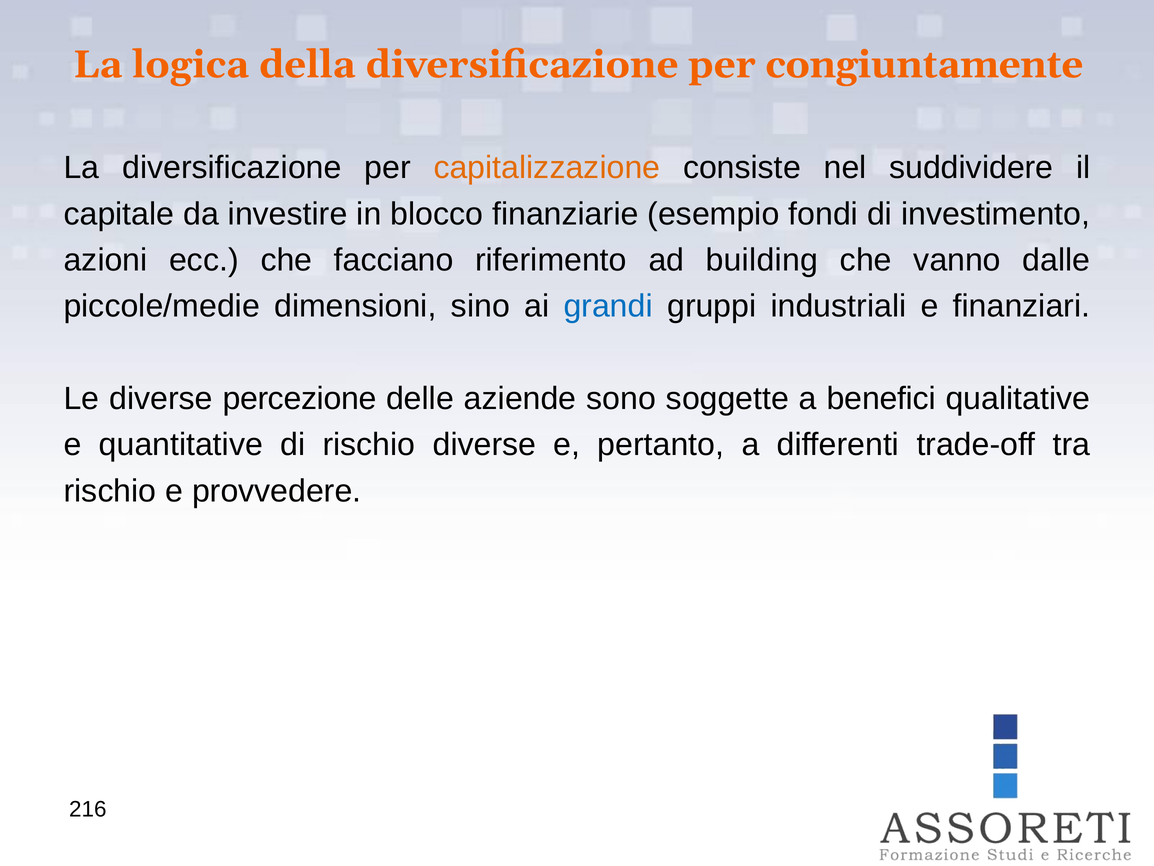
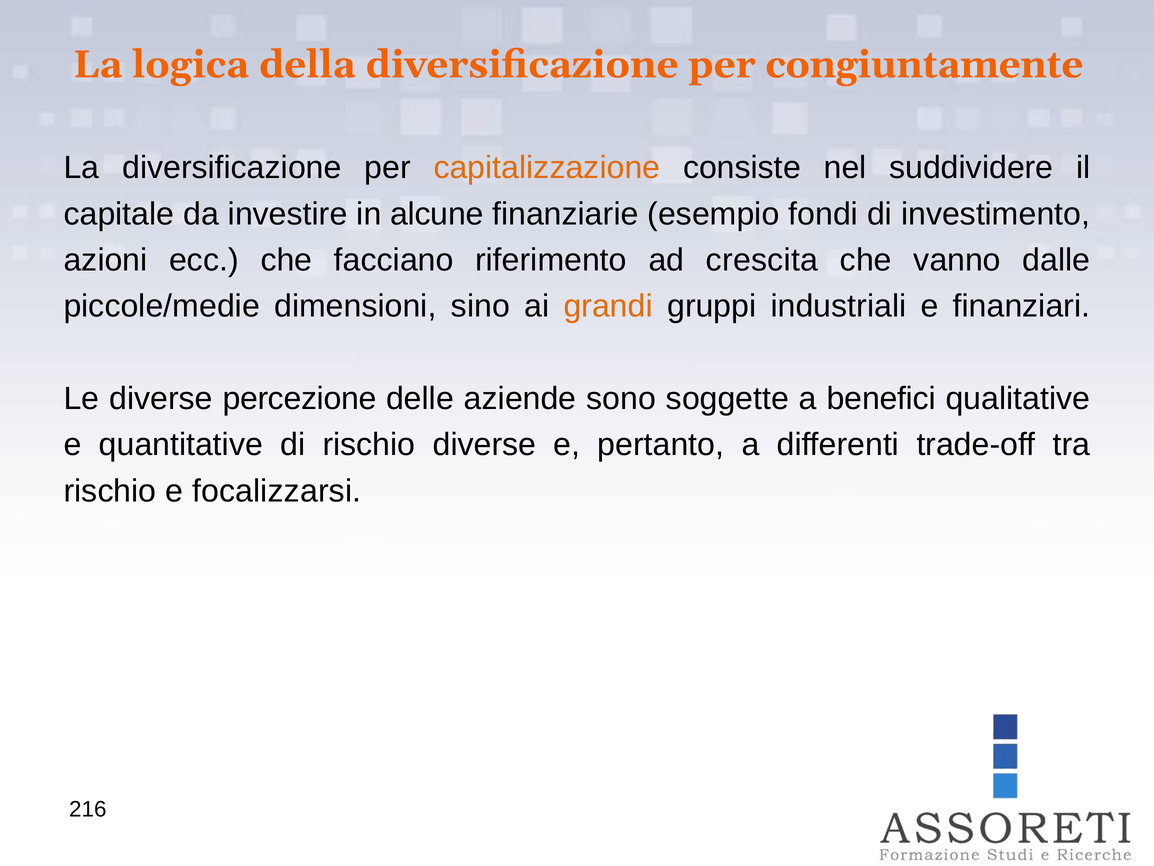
blocco: blocco -> alcune
building: building -> crescita
grandi colour: blue -> orange
provvedere: provvedere -> focalizzarsi
